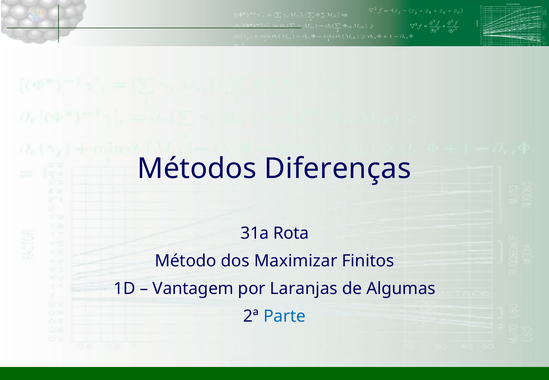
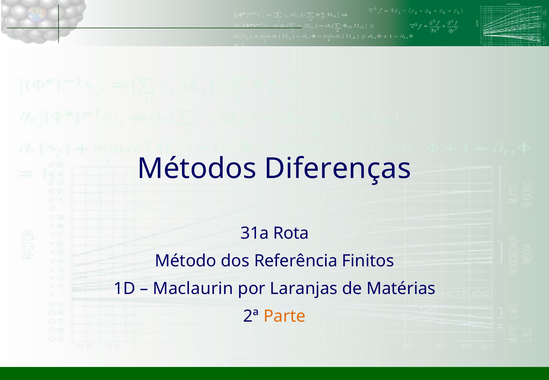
Maximizar: Maximizar -> Referência
Vantagem: Vantagem -> Maclaurin
Algumas: Algumas -> Matérias
Parte colour: blue -> orange
